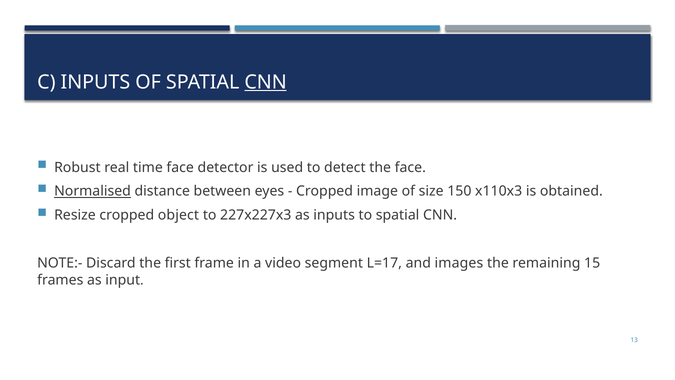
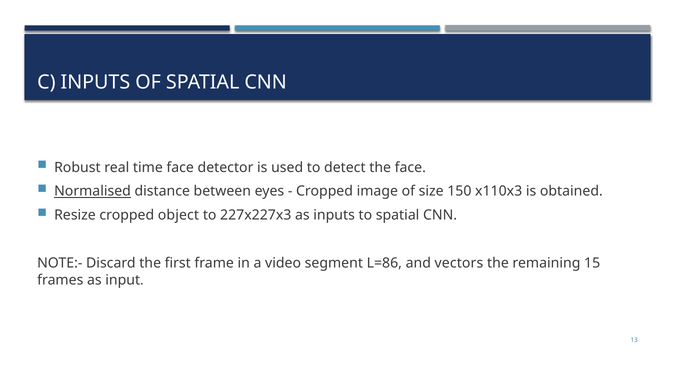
CNN at (266, 82) underline: present -> none
L=17: L=17 -> L=86
images: images -> vectors
